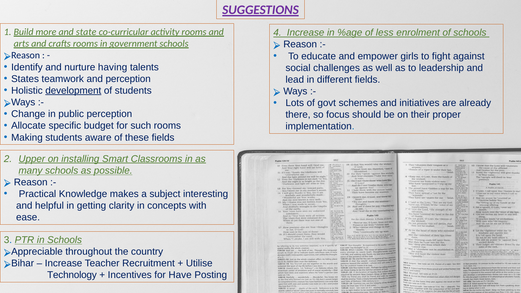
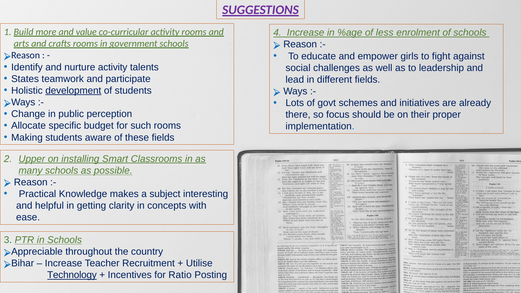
state: state -> value
nurture having: having -> activity
and perception: perception -> participate
Technology underline: none -> present
Have: Have -> Ratio
